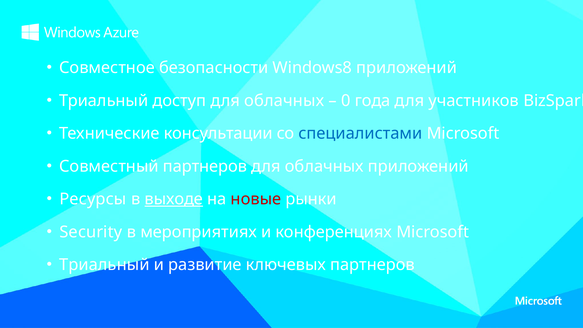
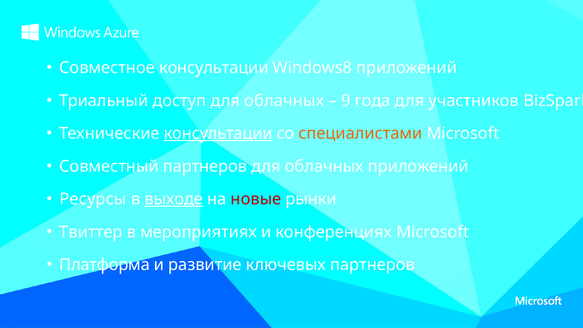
Совместное безопасности: безопасности -> консультации
0: 0 -> 9
консультации at (218, 134) underline: none -> present
специалистами colour: blue -> orange
Security: Security -> Твиттер
Триальный at (104, 265): Триальный -> Платформа
